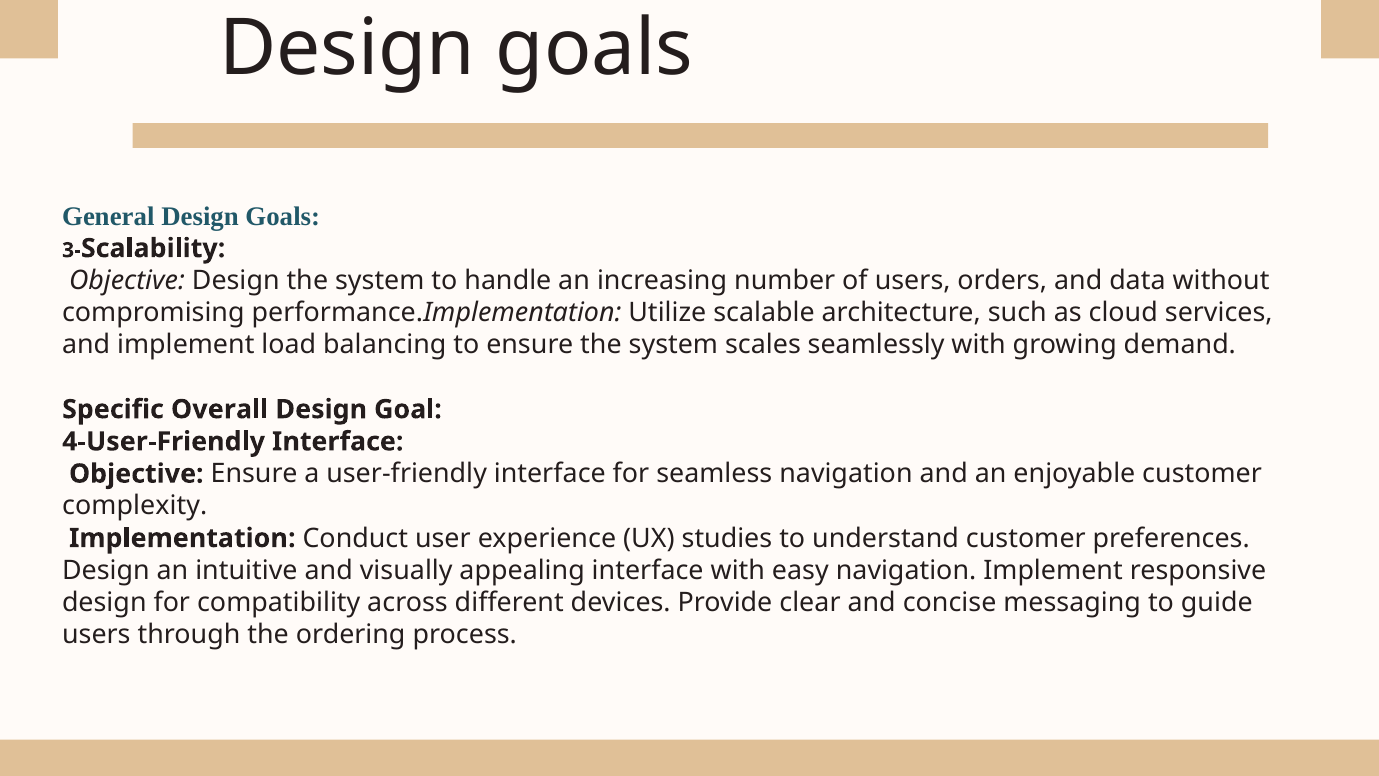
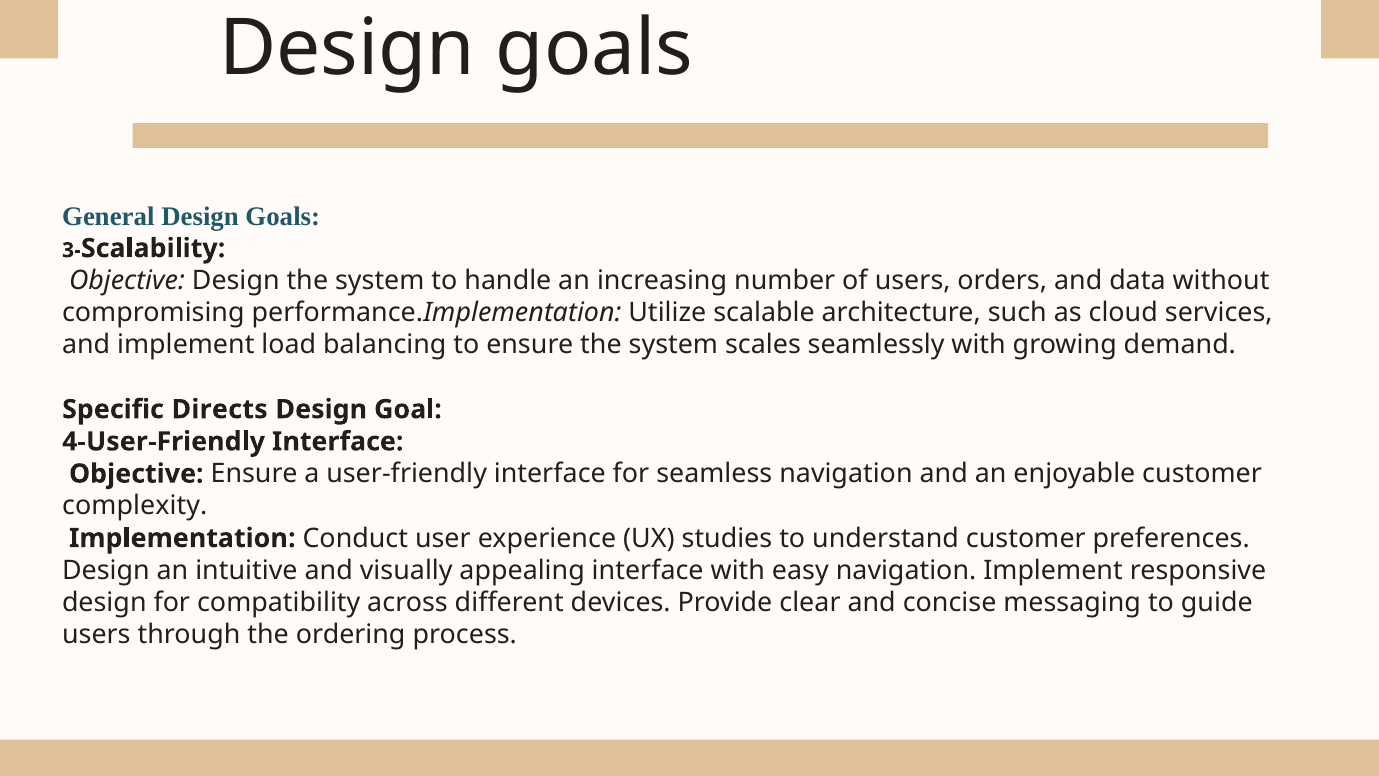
Overall: Overall -> Directs
